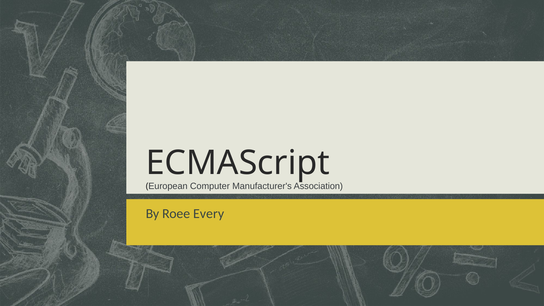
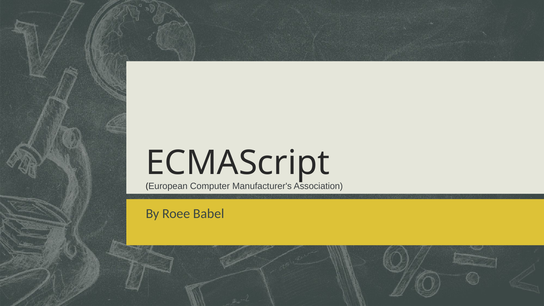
Every: Every -> Babel
